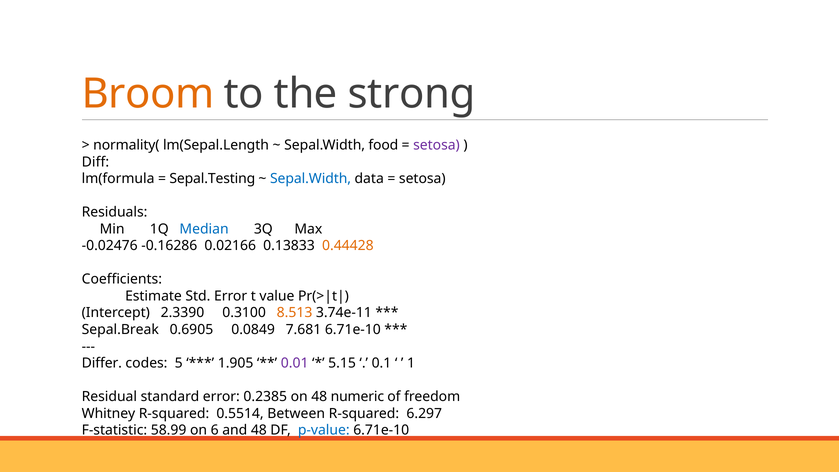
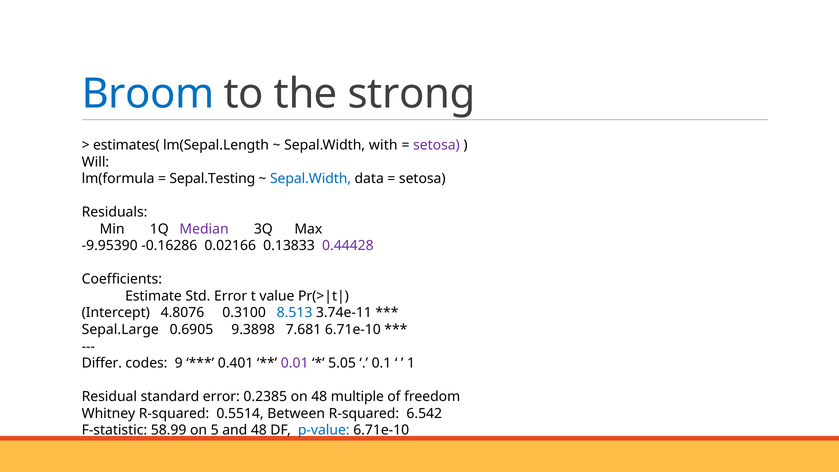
Broom colour: orange -> blue
normality(: normality( -> estimates(
food: food -> with
Diff: Diff -> Will
Median colour: blue -> purple
-0.02476: -0.02476 -> -9.95390
0.44428 colour: orange -> purple
2.3390: 2.3390 -> 4.8076
8.513 colour: orange -> blue
Sepal.Break: Sepal.Break -> Sepal.Large
0.0849: 0.0849 -> 9.3898
5: 5 -> 9
1.905: 1.905 -> 0.401
5.15: 5.15 -> 5.05
numeric: numeric -> multiple
6.297: 6.297 -> 6.542
6: 6 -> 5
